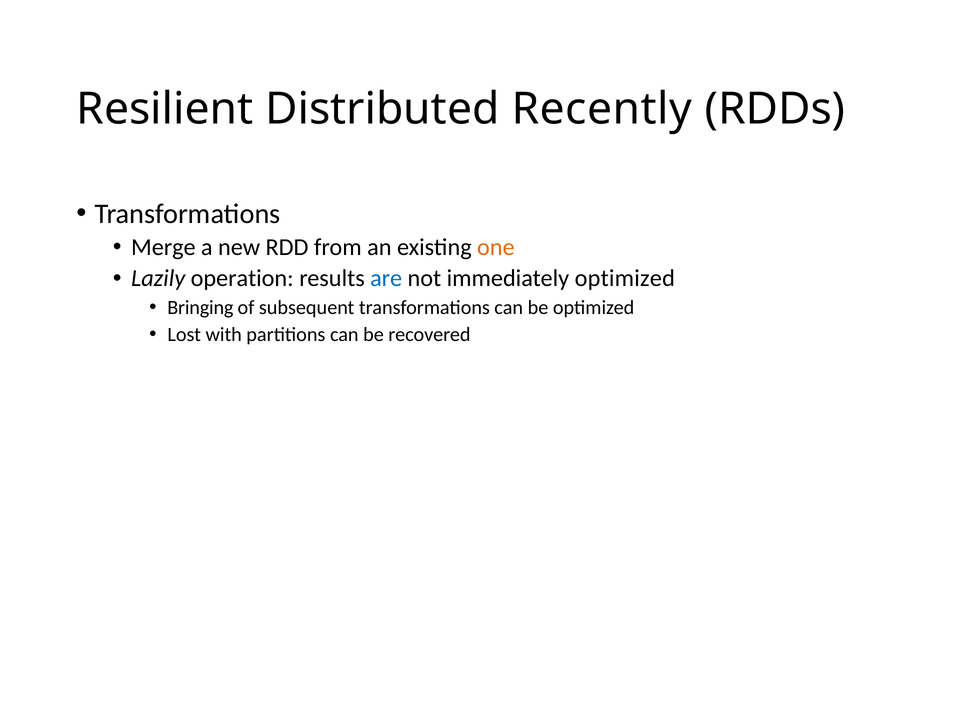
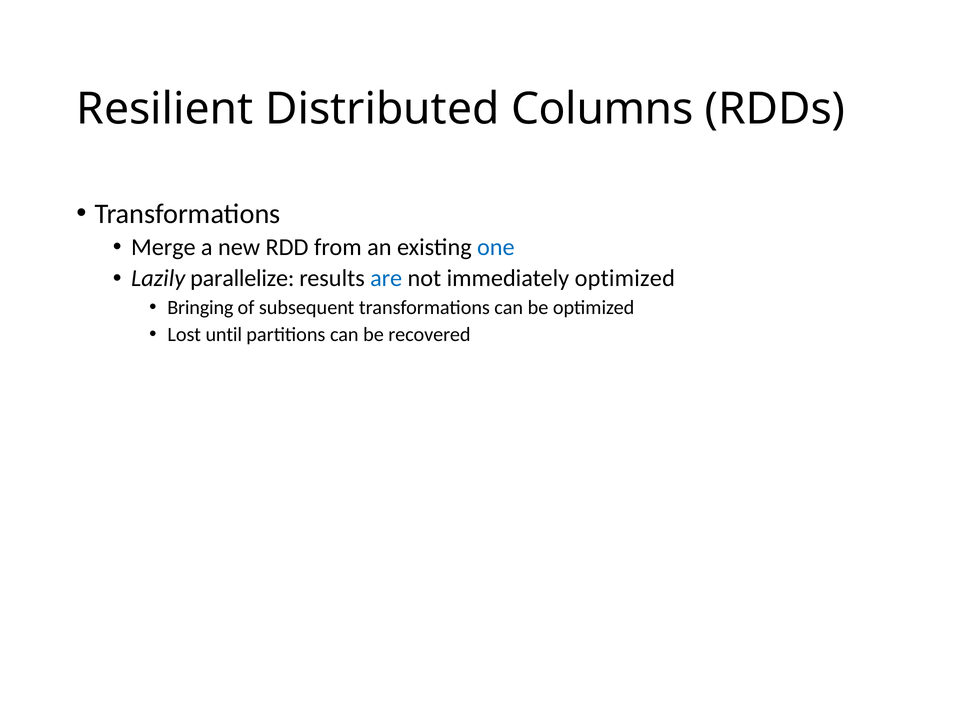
Recently: Recently -> Columns
one colour: orange -> blue
operation: operation -> parallelize
with: with -> until
